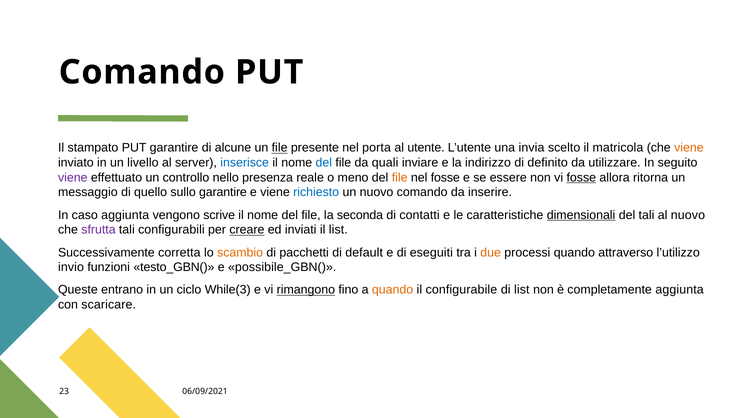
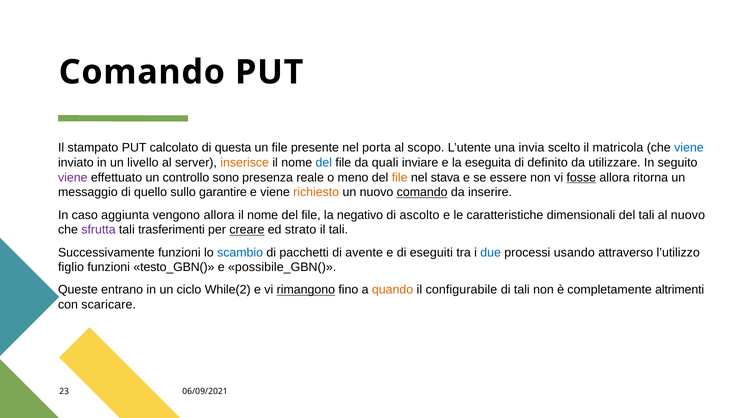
PUT garantire: garantire -> calcolato
alcune: alcune -> questa
file at (280, 148) underline: present -> none
utente: utente -> scopo
viene at (689, 148) colour: orange -> blue
inserisce colour: blue -> orange
indirizzo: indirizzo -> eseguita
nello: nello -> sono
nel fosse: fosse -> stava
richiesto colour: blue -> orange
comando at (422, 192) underline: none -> present
vengono scrive: scrive -> allora
seconda: seconda -> negativo
contatti: contatti -> ascolto
dimensionali underline: present -> none
configurabili: configurabili -> trasferimenti
inviati: inviati -> strato
il list: list -> tali
Successivamente corretta: corretta -> funzioni
scambio colour: orange -> blue
default: default -> avente
due colour: orange -> blue
processi quando: quando -> usando
invio: invio -> figlio
While(3: While(3 -> While(2
di list: list -> tali
completamente aggiunta: aggiunta -> altrimenti
